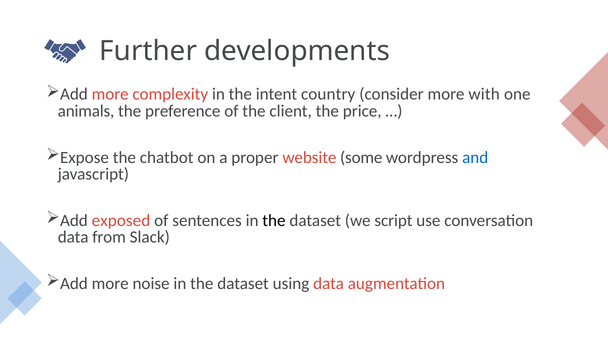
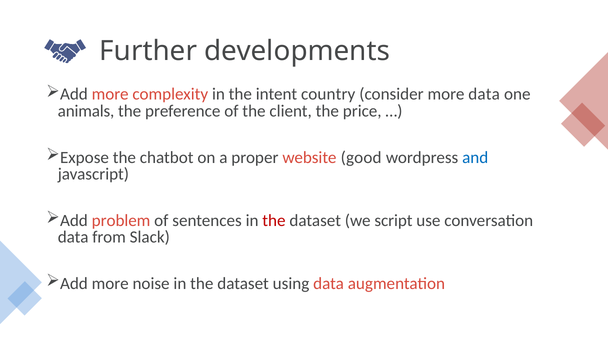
more with: with -> data
some: some -> good
exposed: exposed -> problem
the at (274, 221) colour: black -> red
